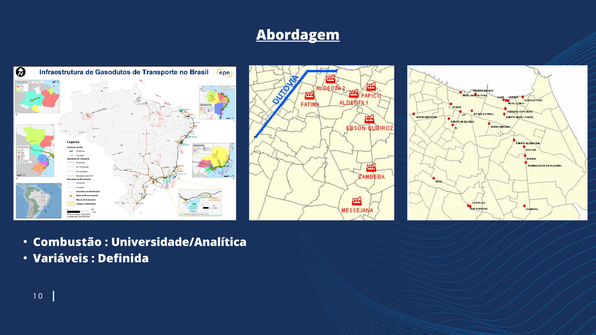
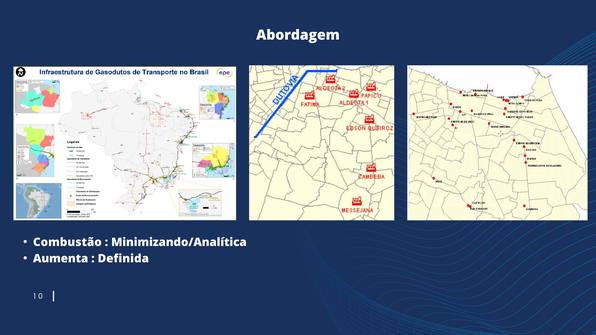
Abordagem underline: present -> none
Universidade/Analítica: Universidade/Analítica -> Minimizando/Analítica
Variáveis: Variáveis -> Aumenta
